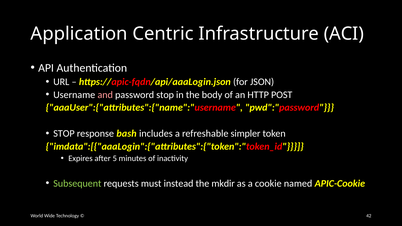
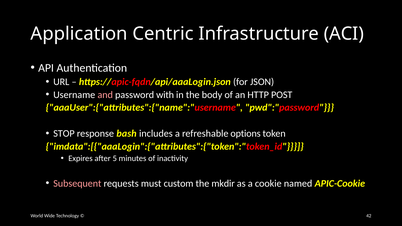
password stop: stop -> with
simpler: simpler -> options
Subsequent colour: light green -> pink
instead: instead -> custom
